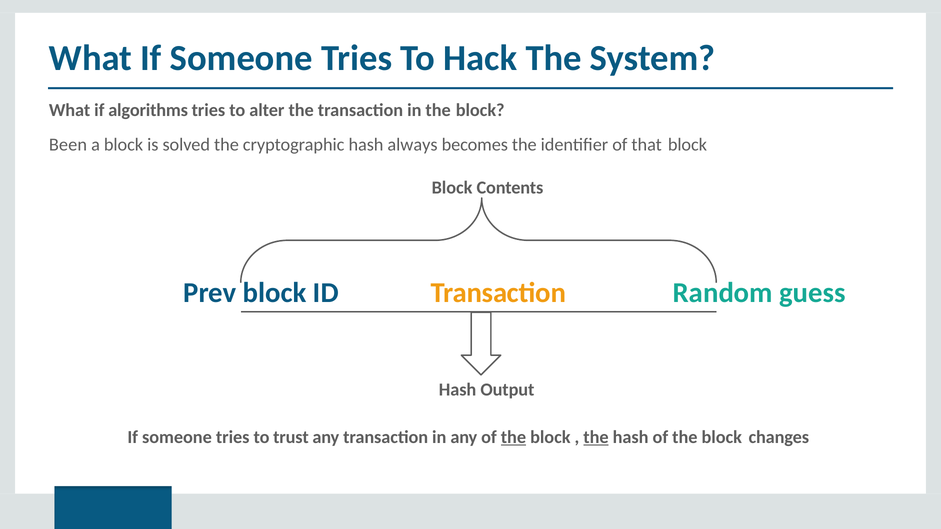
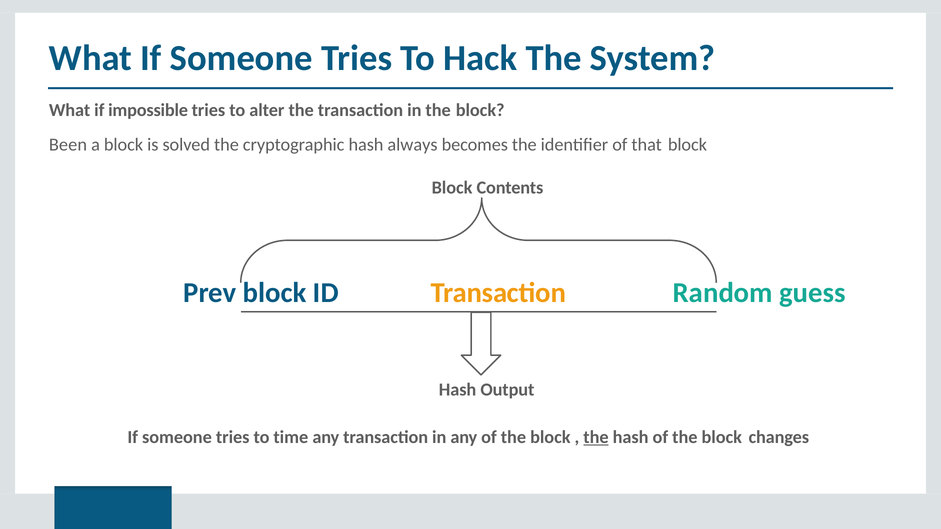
algorithms: algorithms -> impossible
trust: trust -> time
the at (513, 438) underline: present -> none
